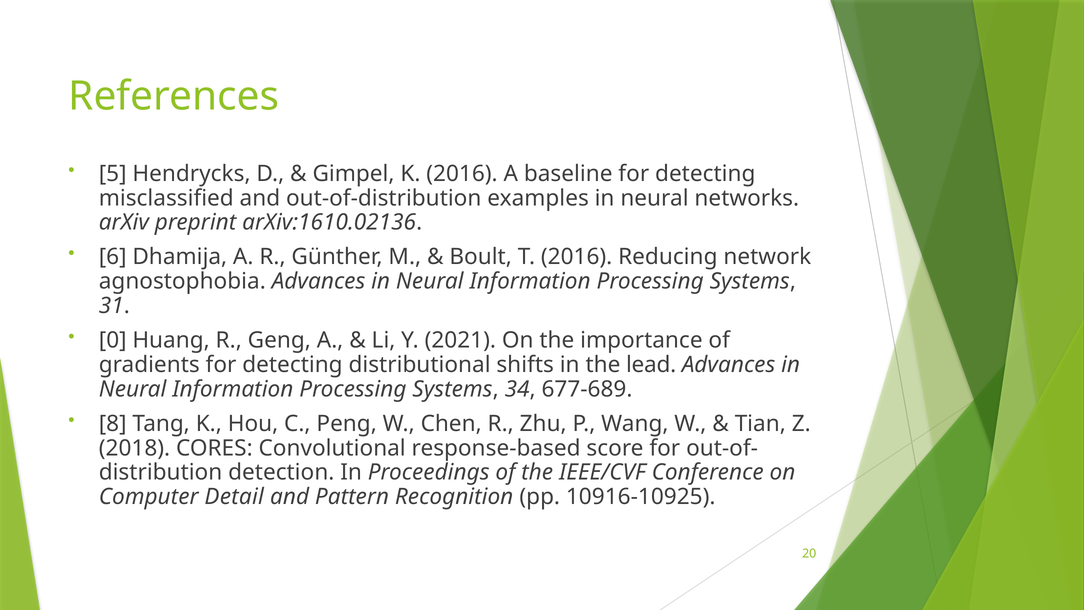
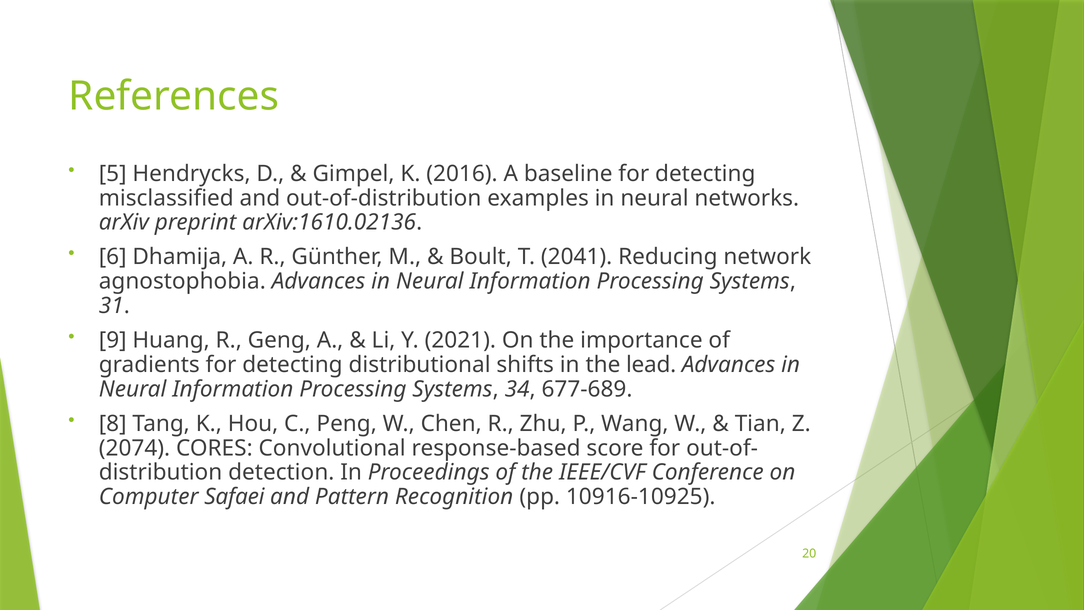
T 2016: 2016 -> 2041
0: 0 -> 9
2018: 2018 -> 2074
Detail: Detail -> Safaei
